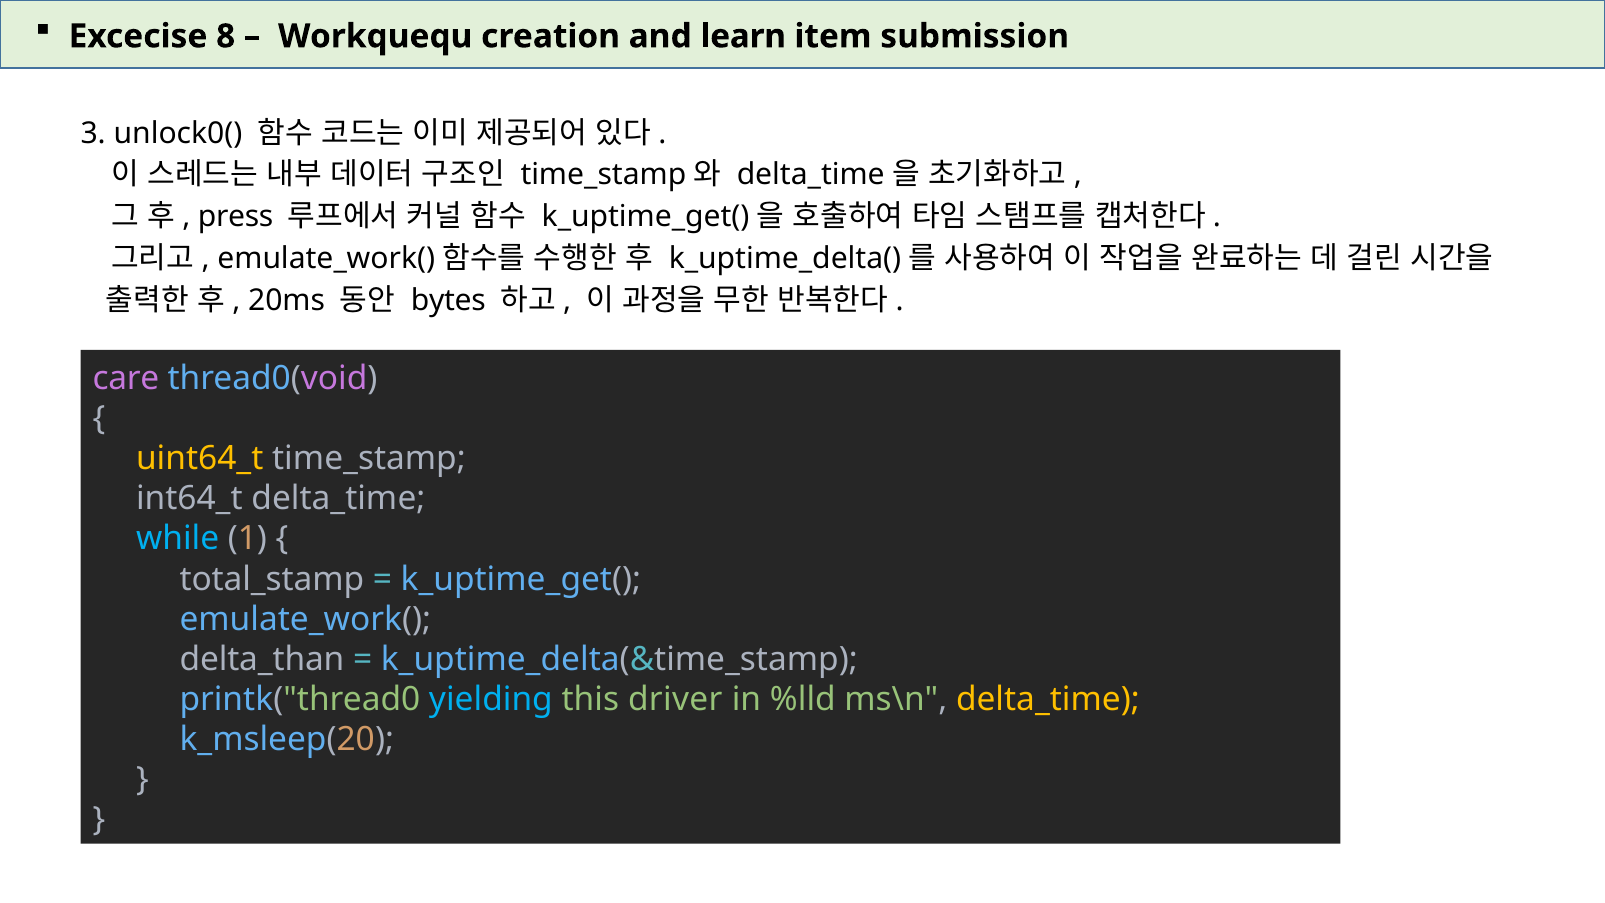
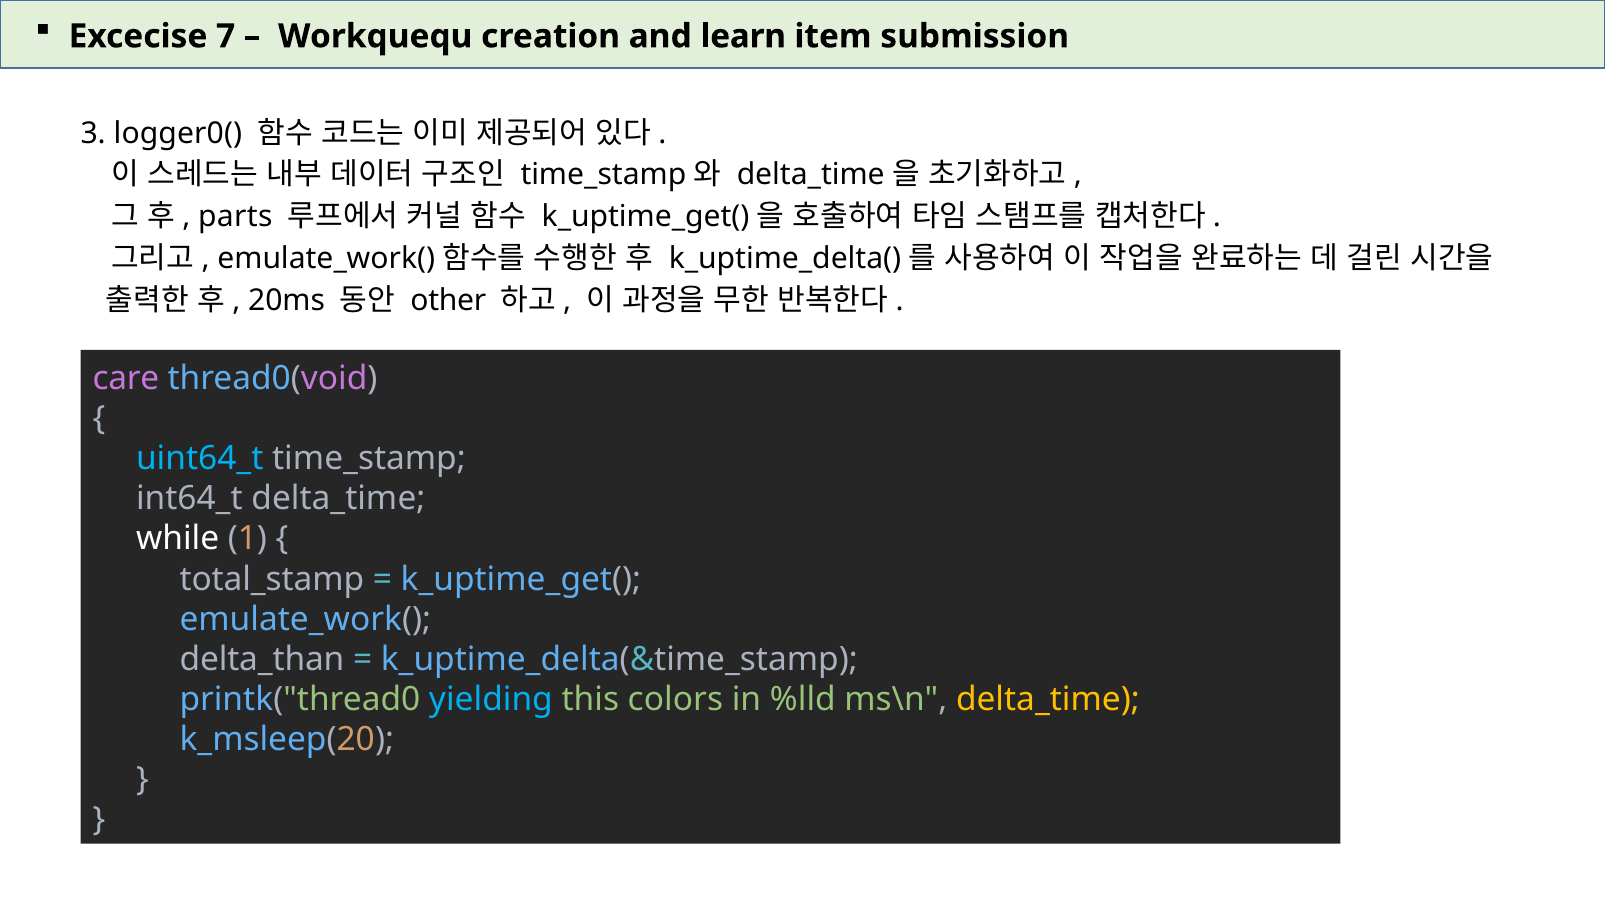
8: 8 -> 7
unlock0(: unlock0( -> logger0(
press: press -> parts
bytes: bytes -> other
uint64_t colour: yellow -> light blue
while colour: light blue -> white
driver: driver -> colors
